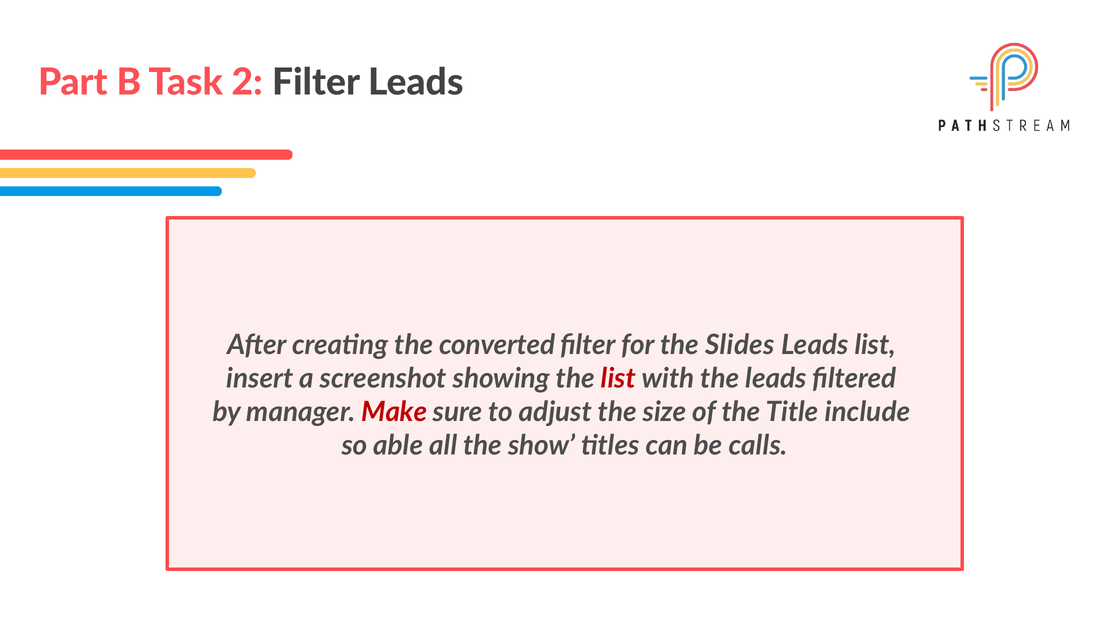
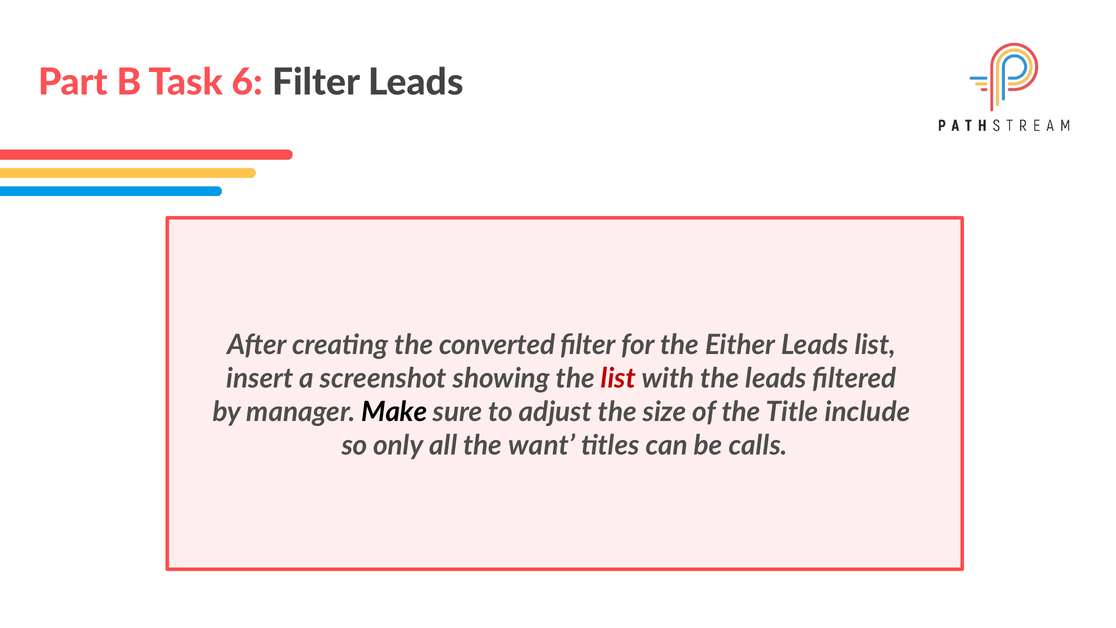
2: 2 -> 6
Slides: Slides -> Either
Make colour: red -> black
able: able -> only
show: show -> want
